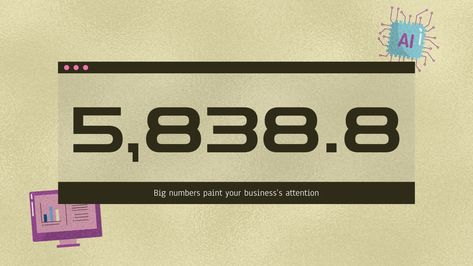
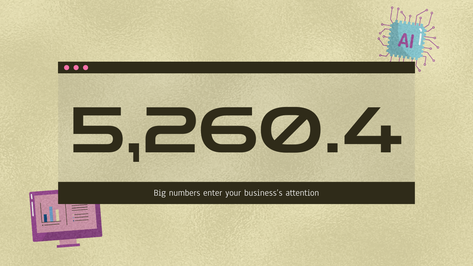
5,838.8: 5,838.8 -> 5,260.4
paint: paint -> enter
